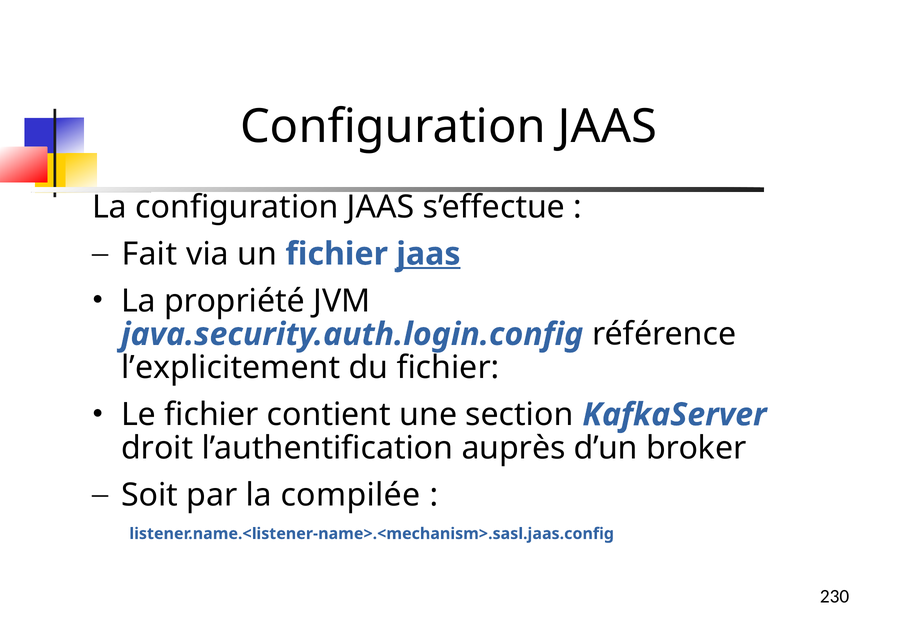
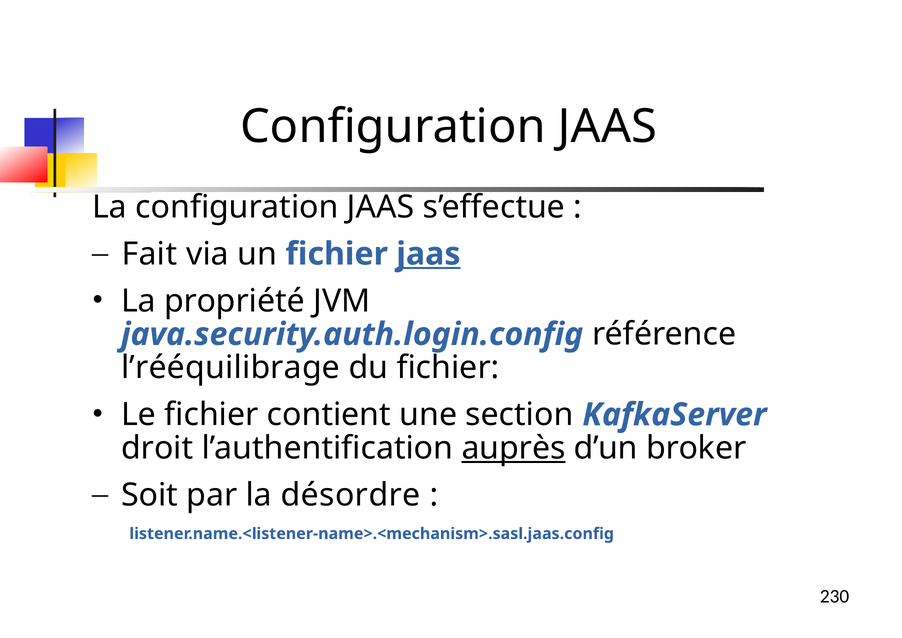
l’explicitement: l’explicitement -> l’rééquilibrage
auprès underline: none -> present
compilée: compilée -> désordre
